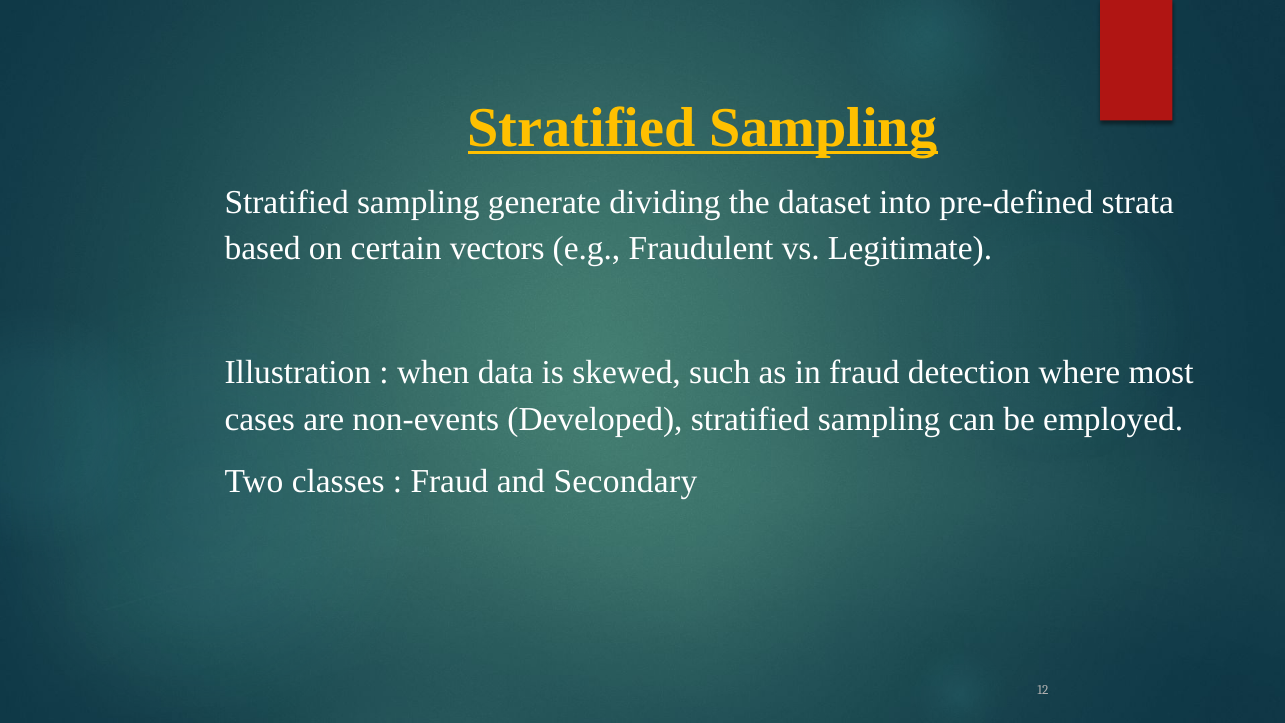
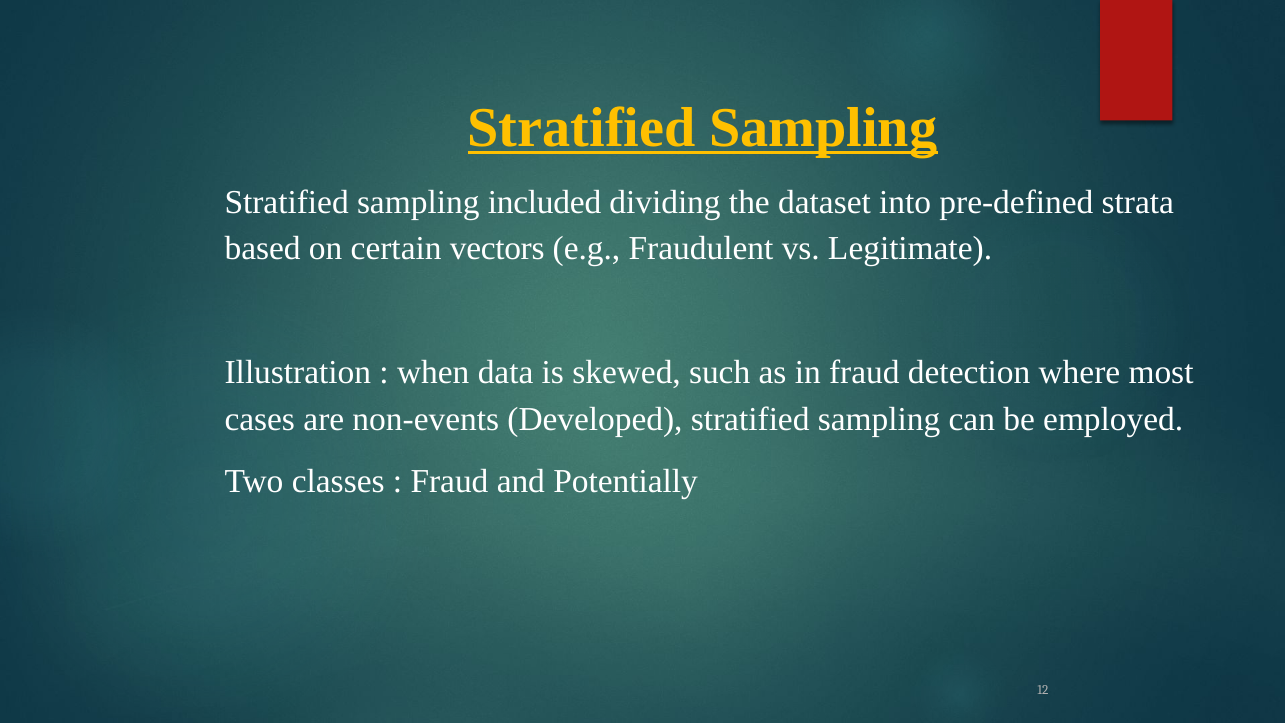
generate: generate -> included
Secondary: Secondary -> Potentially
